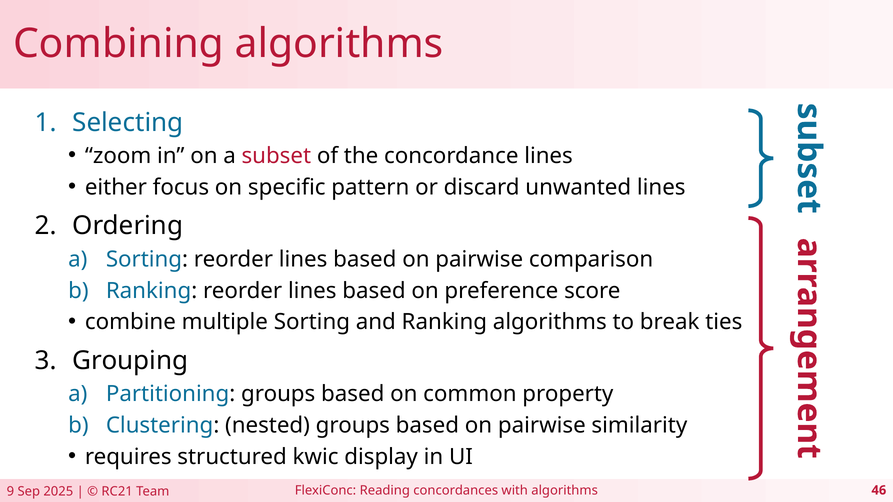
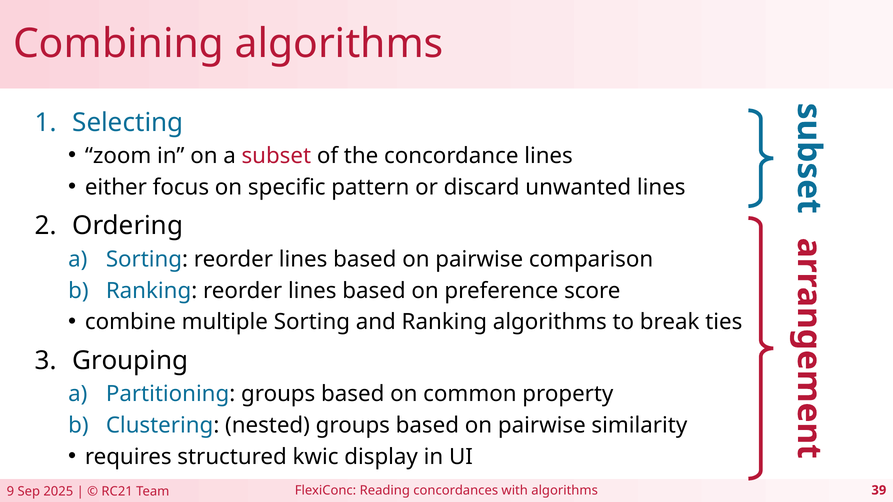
46: 46 -> 39
